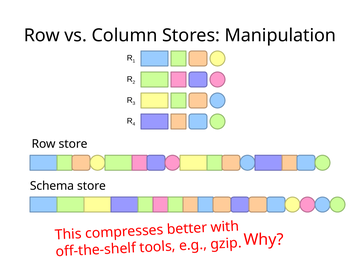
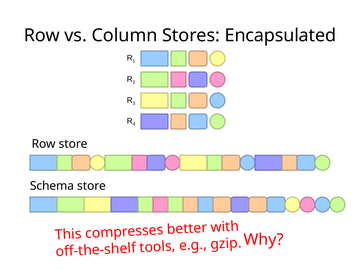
Manipulation: Manipulation -> Encapsulated
